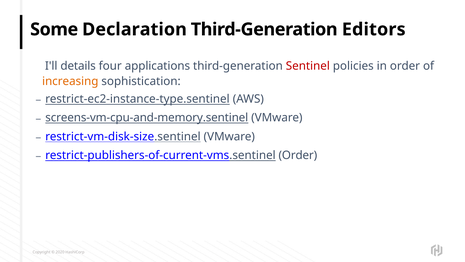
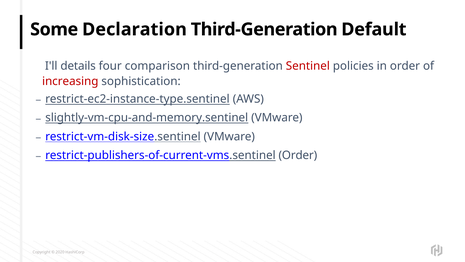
Editors: Editors -> Default
applications: applications -> comparison
increasing colour: orange -> red
screens-vm-cpu-and-memory.sentinel: screens-vm-cpu-and-memory.sentinel -> slightly-vm-cpu-and-memory.sentinel
